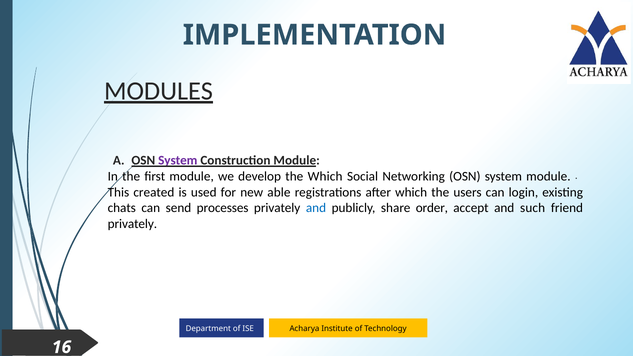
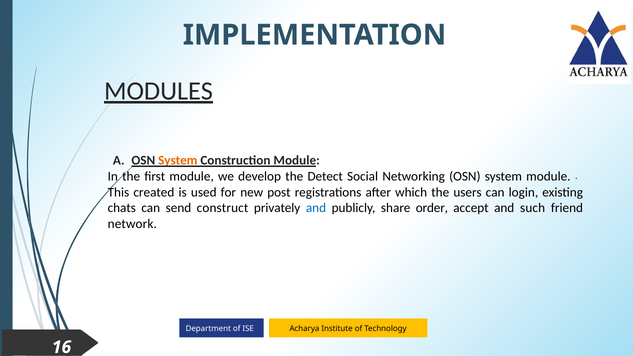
System at (178, 161) colour: purple -> orange
the Which: Which -> Detect
able: able -> post
processes: processes -> construct
privately at (132, 224): privately -> network
